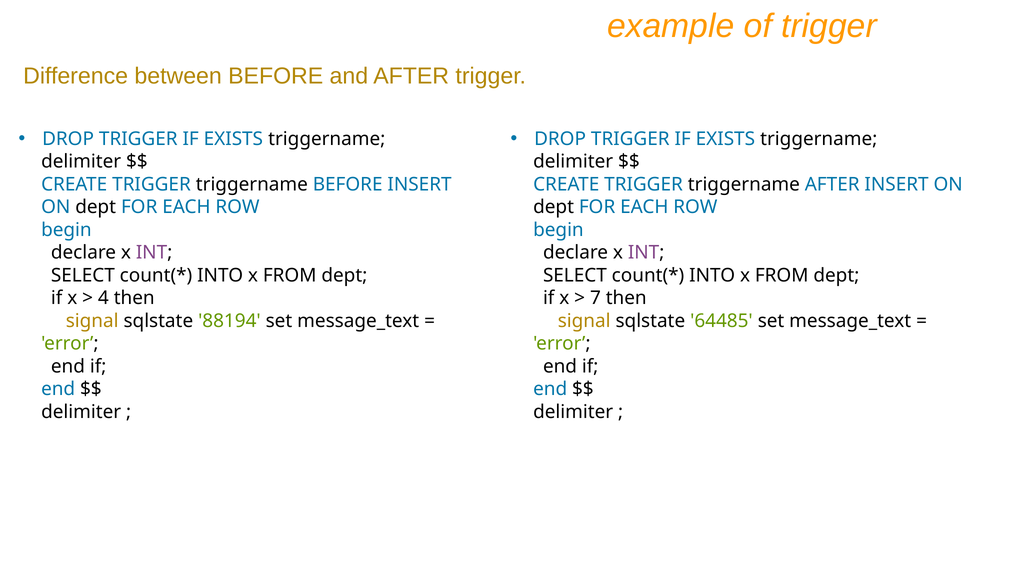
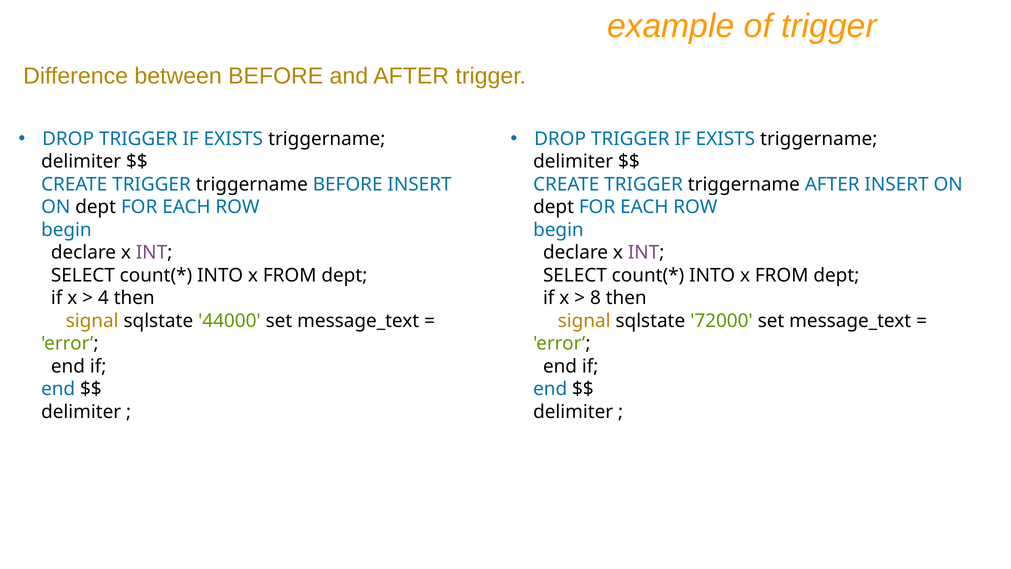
7: 7 -> 8
88194: 88194 -> 44000
64485: 64485 -> 72000
